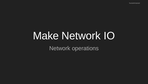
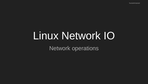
Make: Make -> Linux
